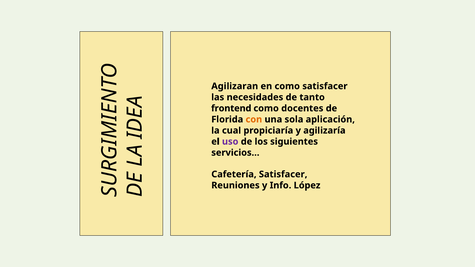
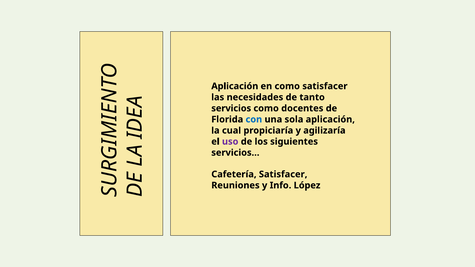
Agilizaran at (235, 86): Agilizaran -> Aplicación
frontend: frontend -> servicios
con colour: orange -> blue
